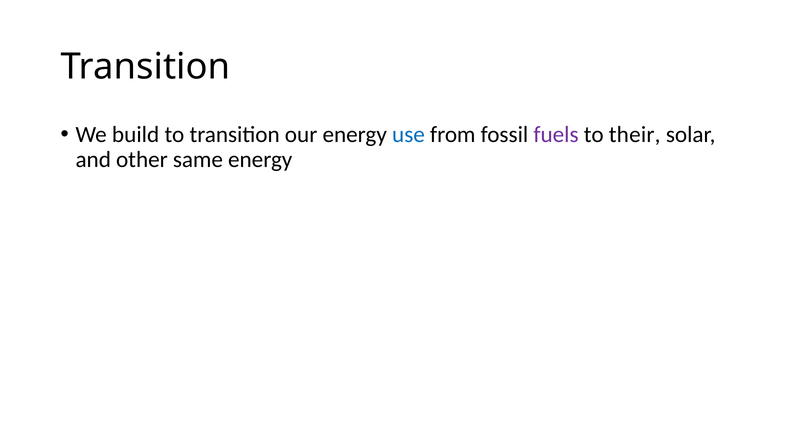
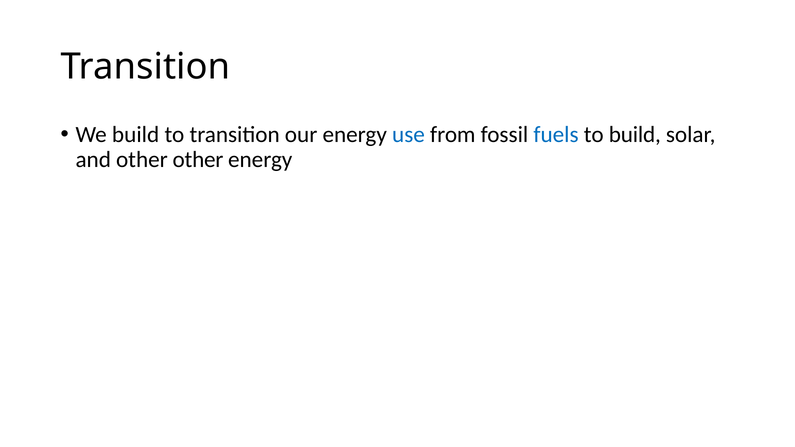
fuels colour: purple -> blue
to their: their -> build
other same: same -> other
